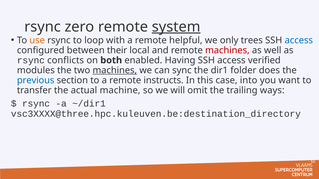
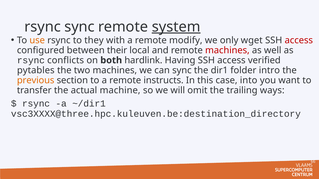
rsync zero: zero -> sync
loop: loop -> they
helpful: helpful -> modify
trees: trees -> wget
access at (299, 40) colour: blue -> red
enabled: enabled -> hardlink
modules: modules -> pytables
machines at (115, 70) underline: present -> none
does: does -> intro
previous colour: blue -> orange
